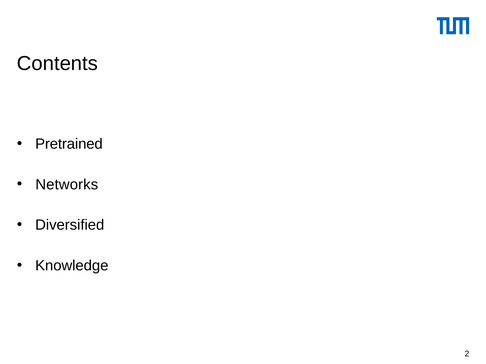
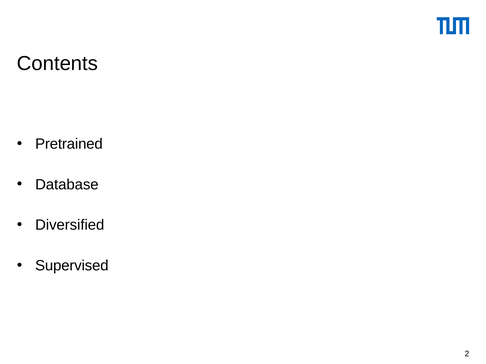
Networks: Networks -> Database
Knowledge: Knowledge -> Supervised
